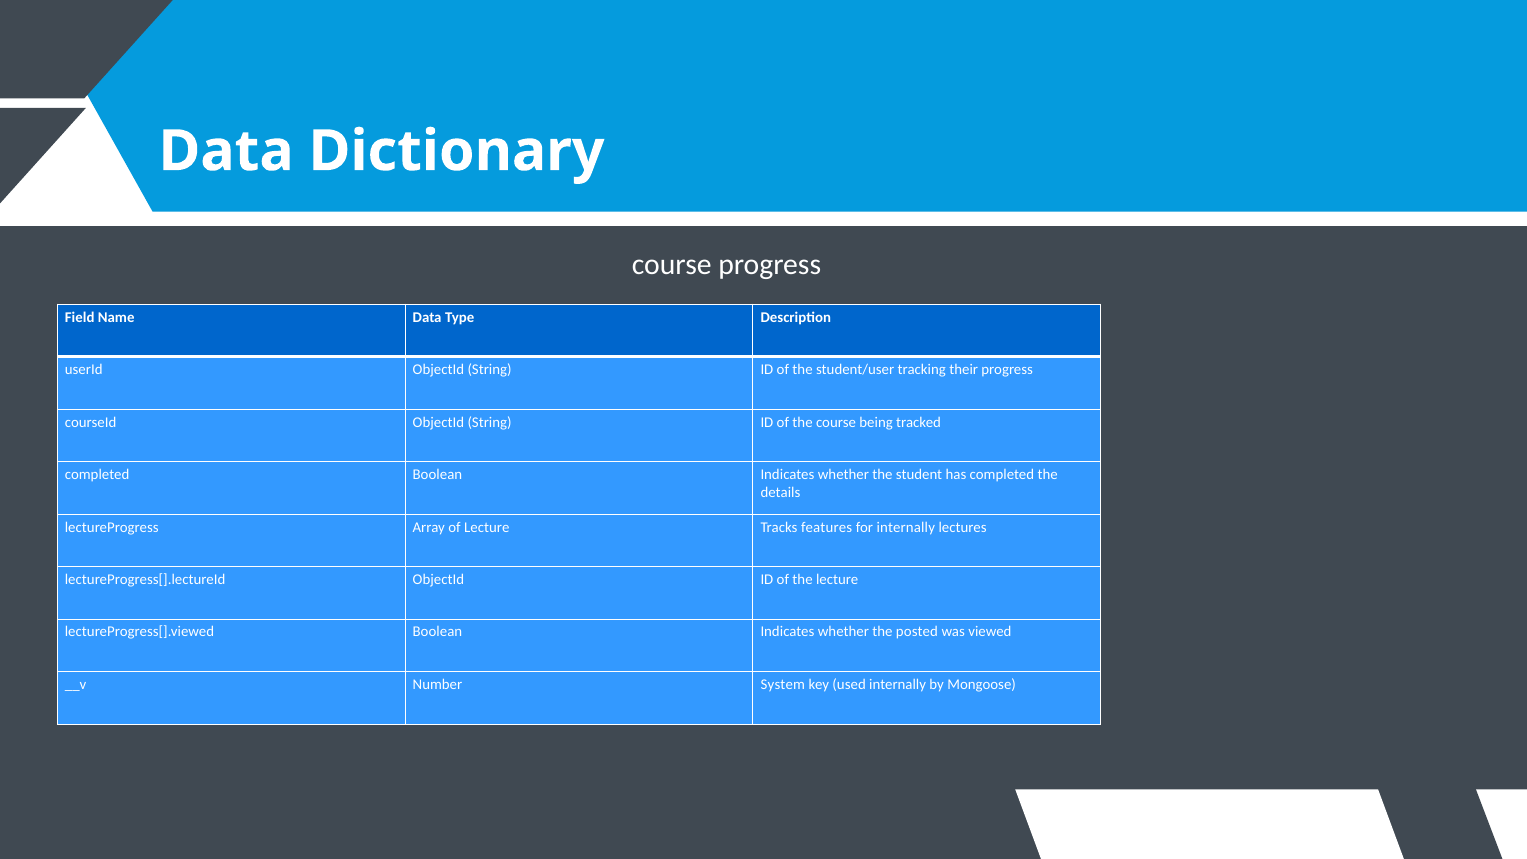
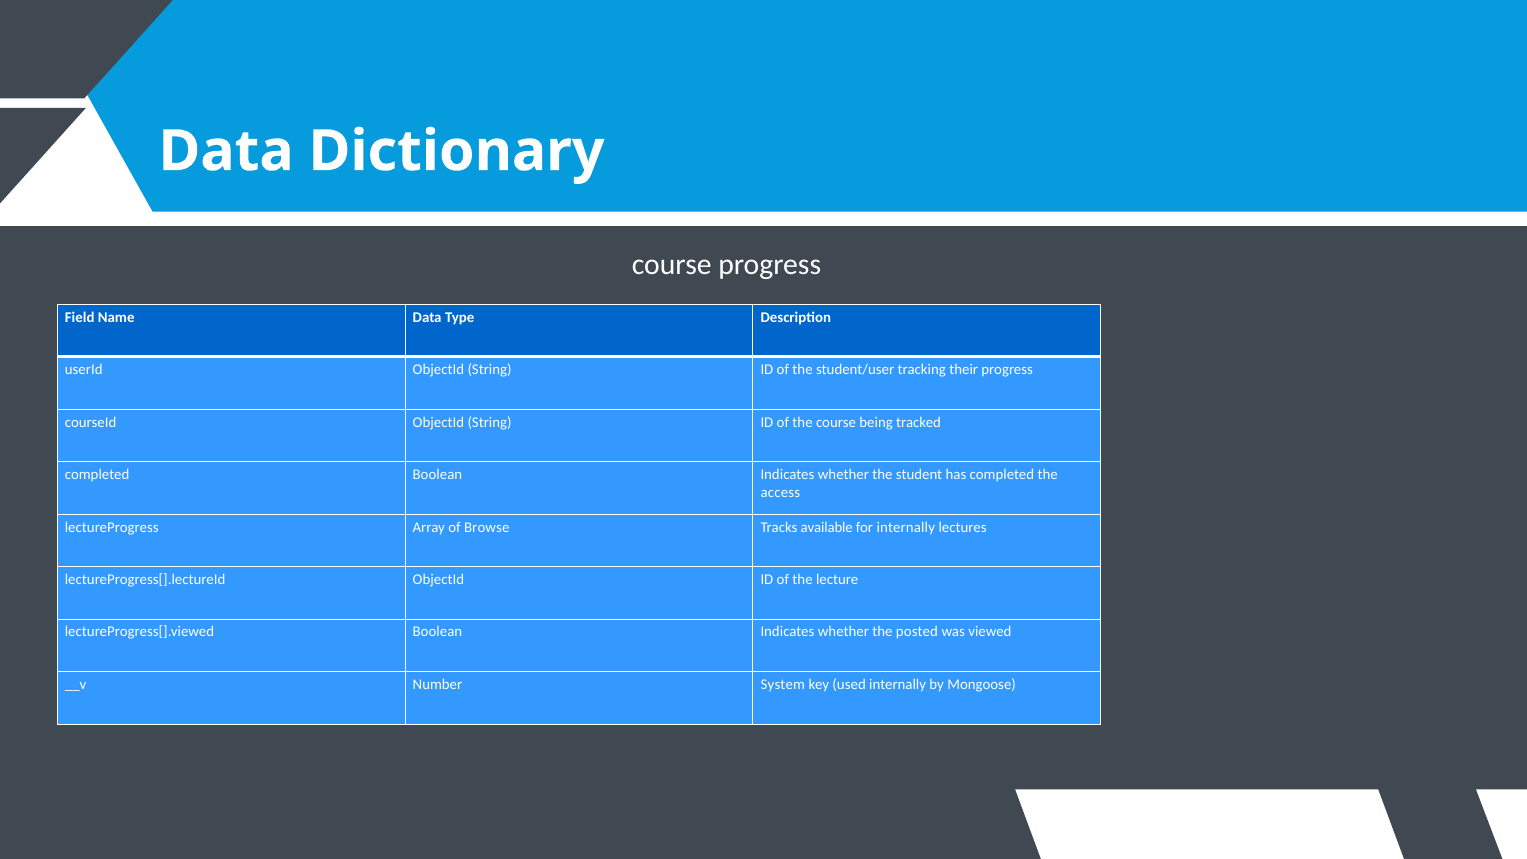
details: details -> access
of Lecture: Lecture -> Browse
features: features -> available
